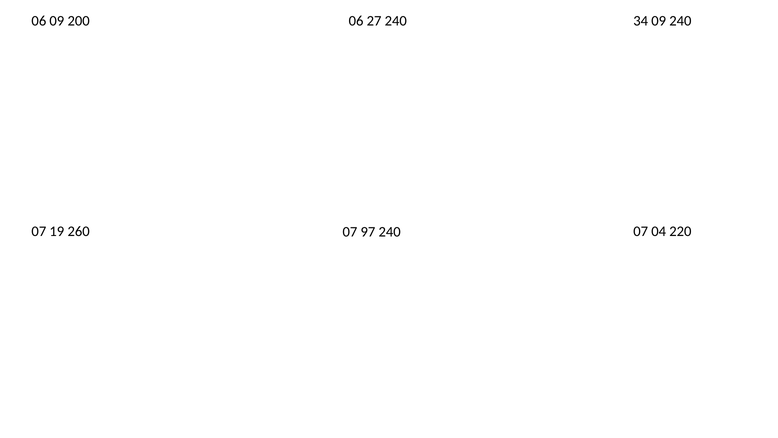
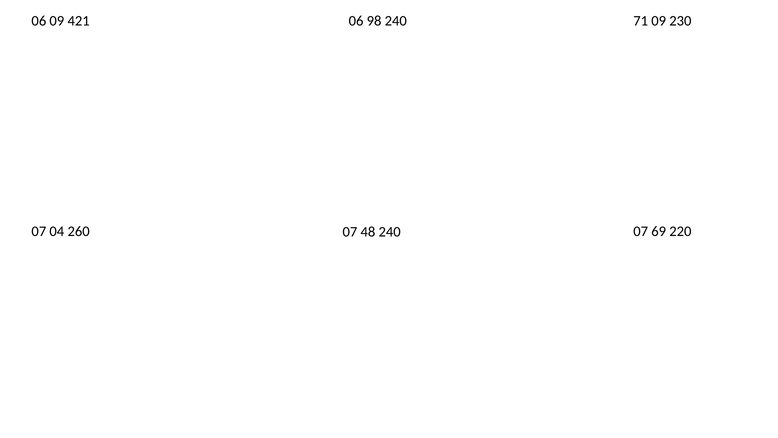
200: 200 -> 421
27: 27 -> 98
34: 34 -> 71
09 240: 240 -> 230
19: 19 -> 04
97: 97 -> 48
04: 04 -> 69
